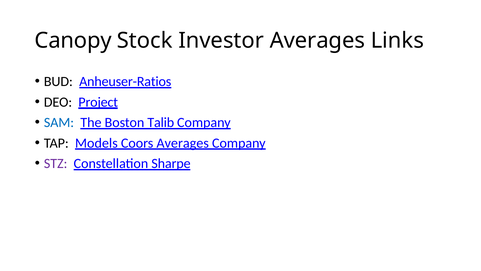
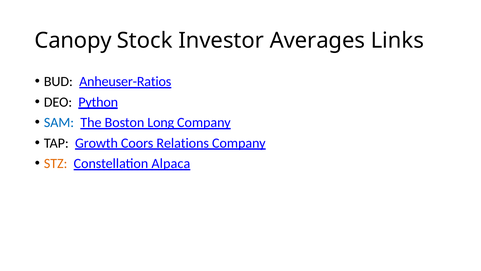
Project: Project -> Python
Talib: Talib -> Long
Models: Models -> Growth
Coors Averages: Averages -> Relations
STZ colour: purple -> orange
Sharpe: Sharpe -> Alpaca
